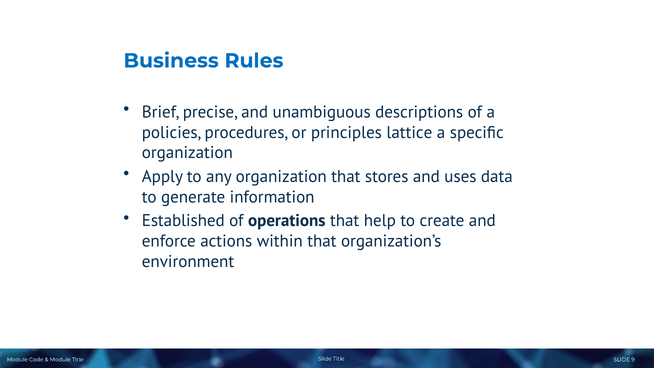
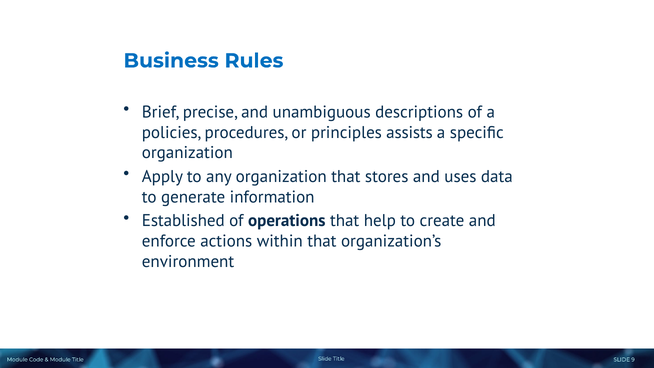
lattice: lattice -> assists
